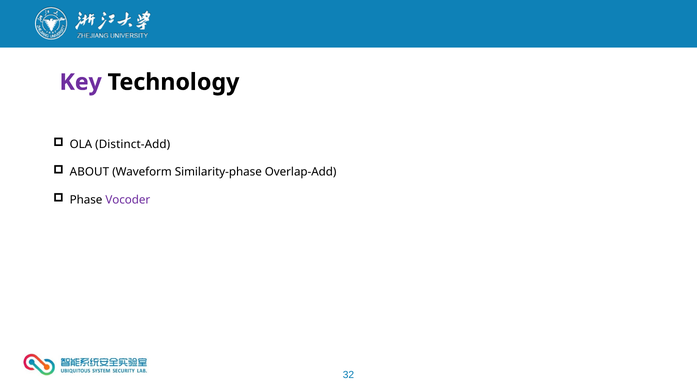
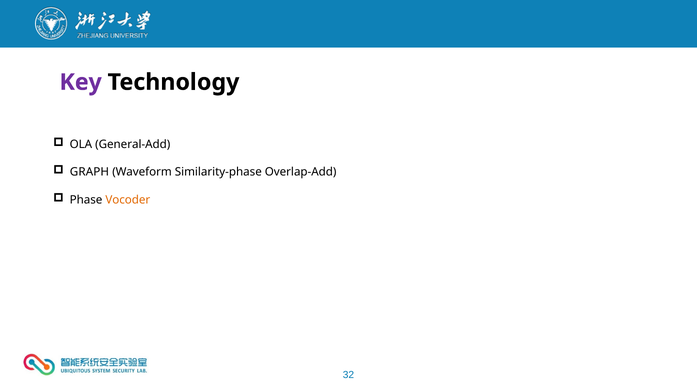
Distinct-Add: Distinct-Add -> General-Add
ABOUT: ABOUT -> GRAPH
Vocoder colour: purple -> orange
